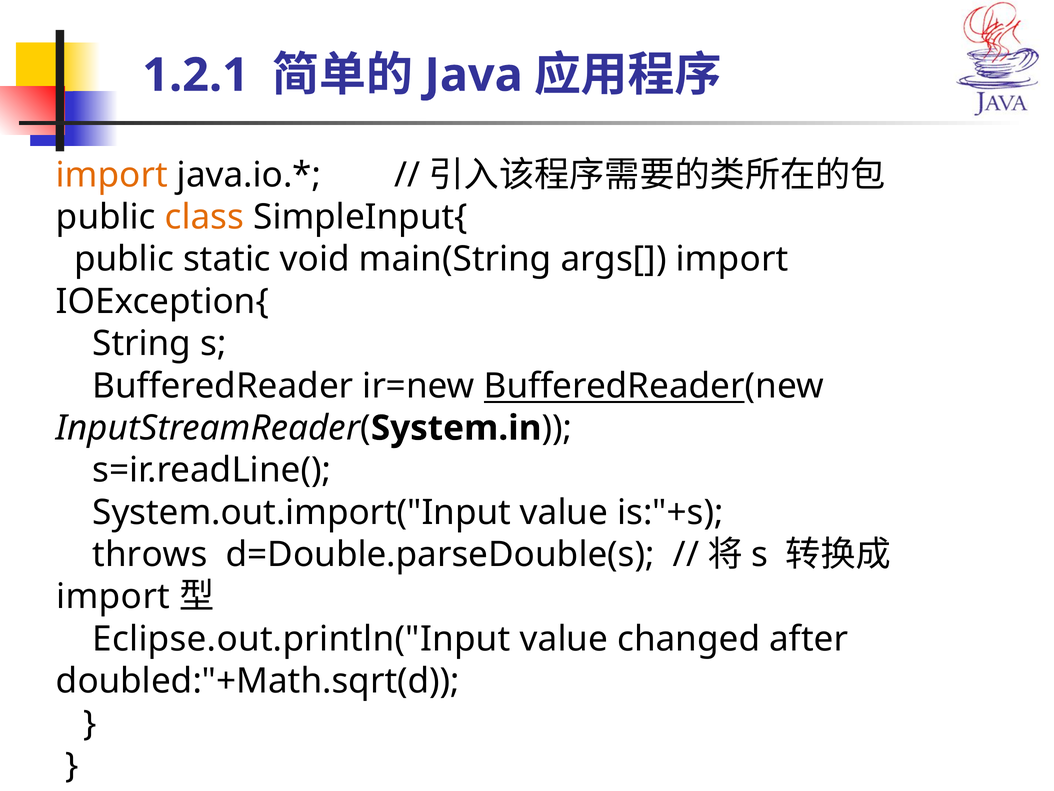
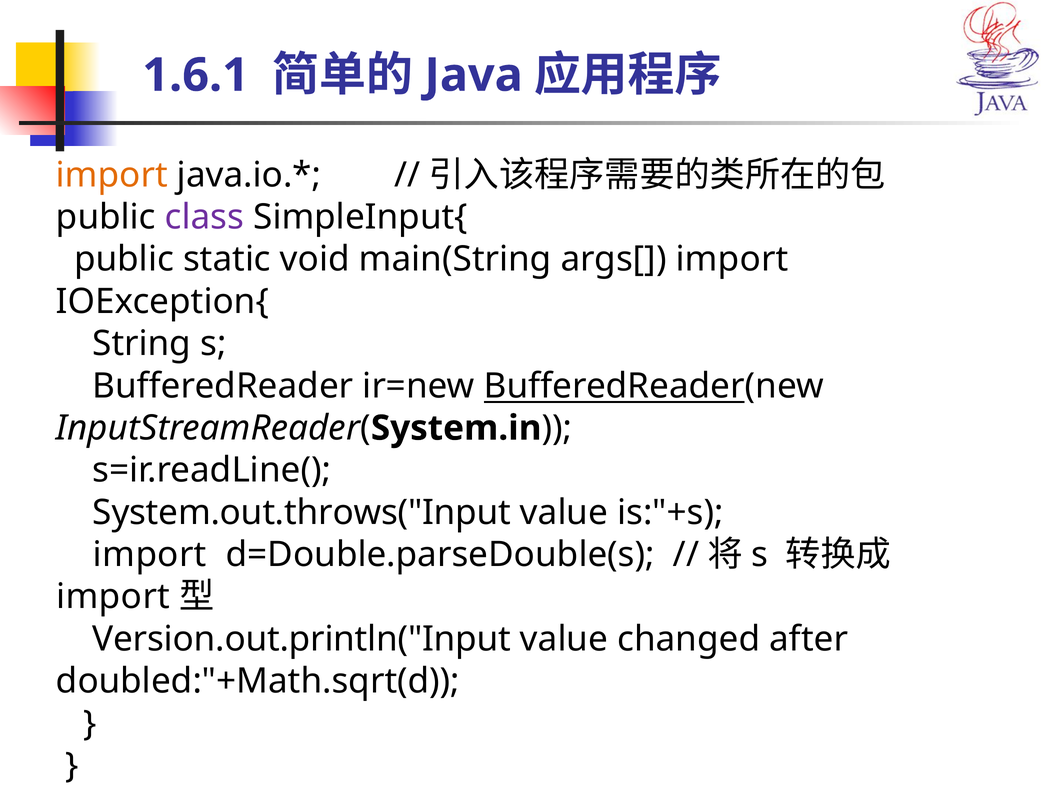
1.2.1: 1.2.1 -> 1.6.1
class colour: orange -> purple
System.out.import("Input: System.out.import("Input -> System.out.throws("Input
throws at (150, 554): throws -> import
Eclipse.out.println("Input: Eclipse.out.println("Input -> Version.out.println("Input
